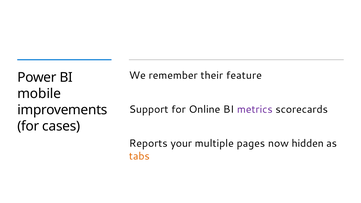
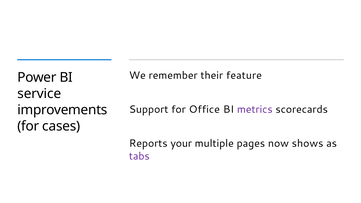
mobile: mobile -> service
Online: Online -> Office
hidden: hidden -> shows
tabs colour: orange -> purple
